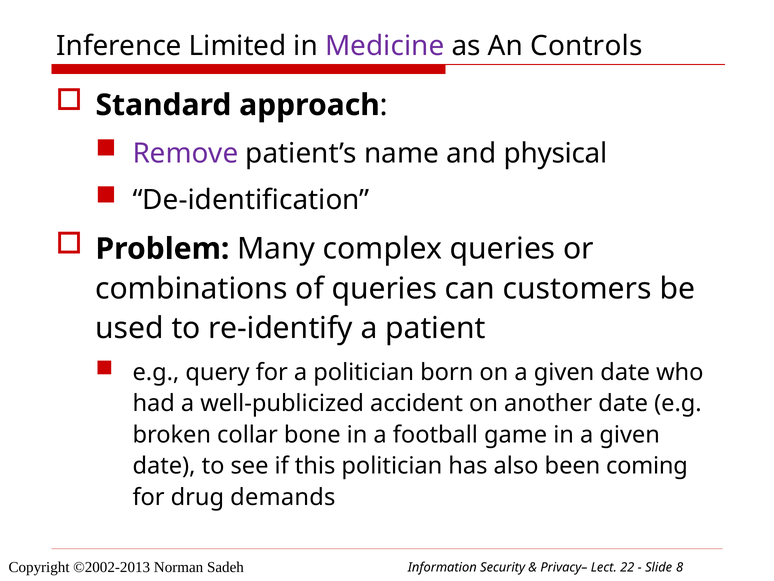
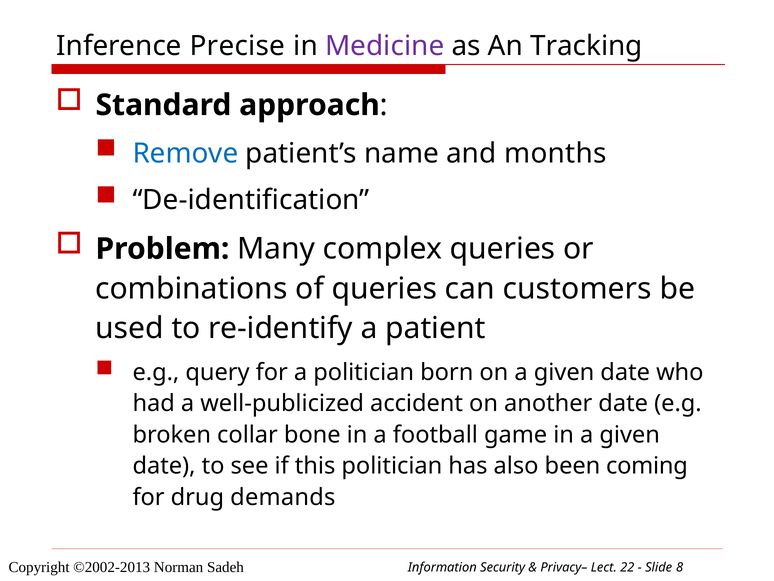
Limited: Limited -> Precise
Controls: Controls -> Tracking
Remove colour: purple -> blue
physical: physical -> months
